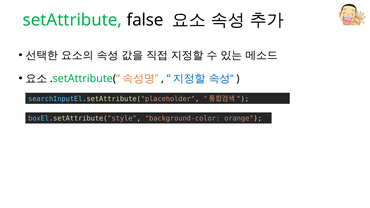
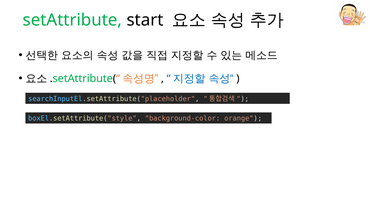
false: false -> start
